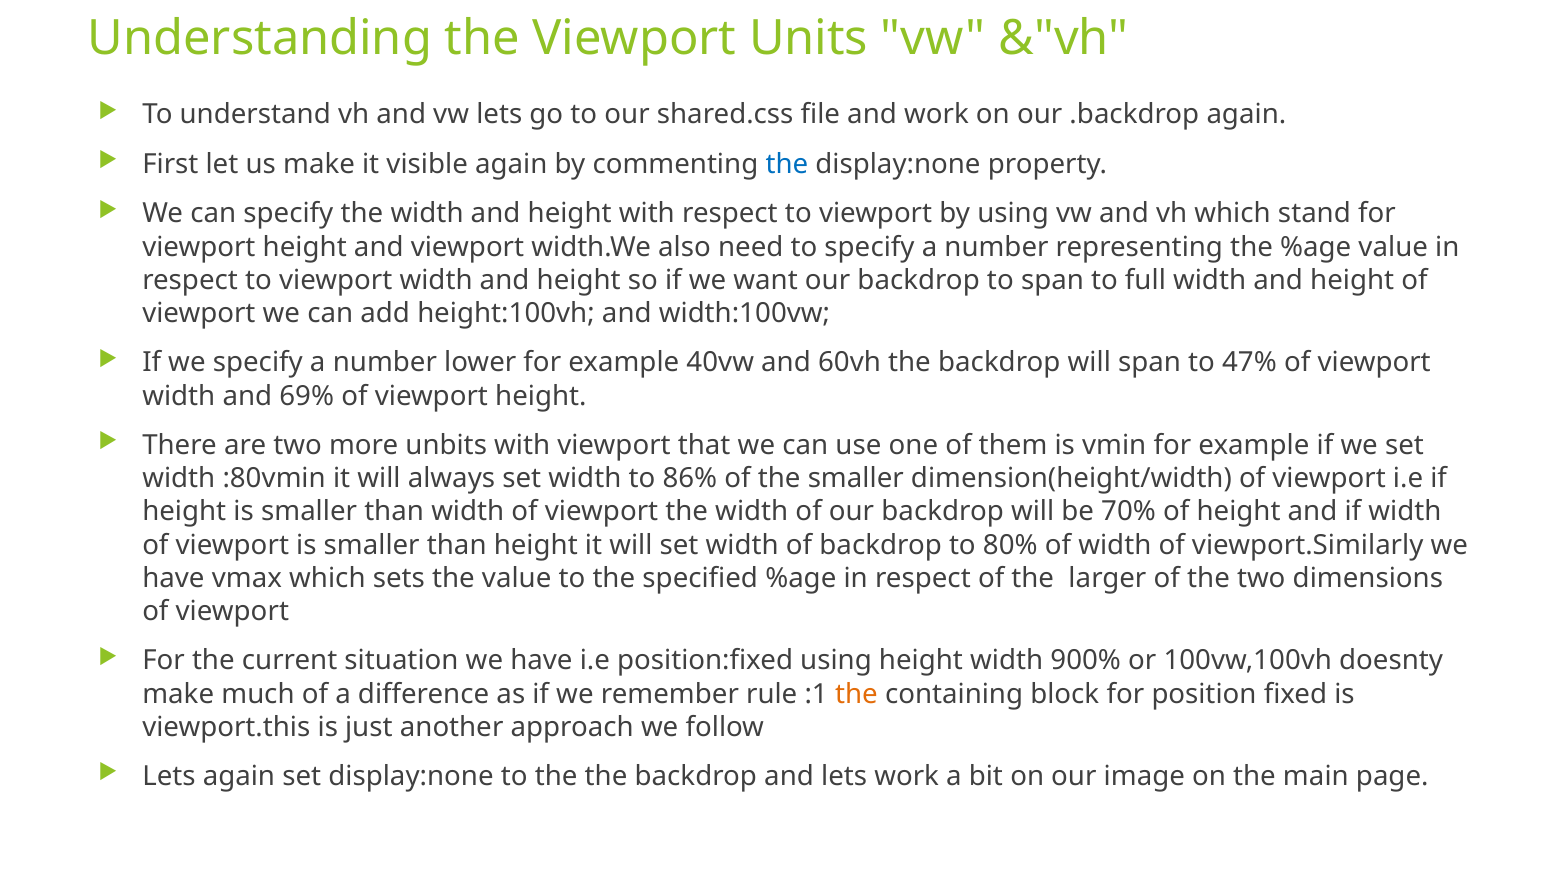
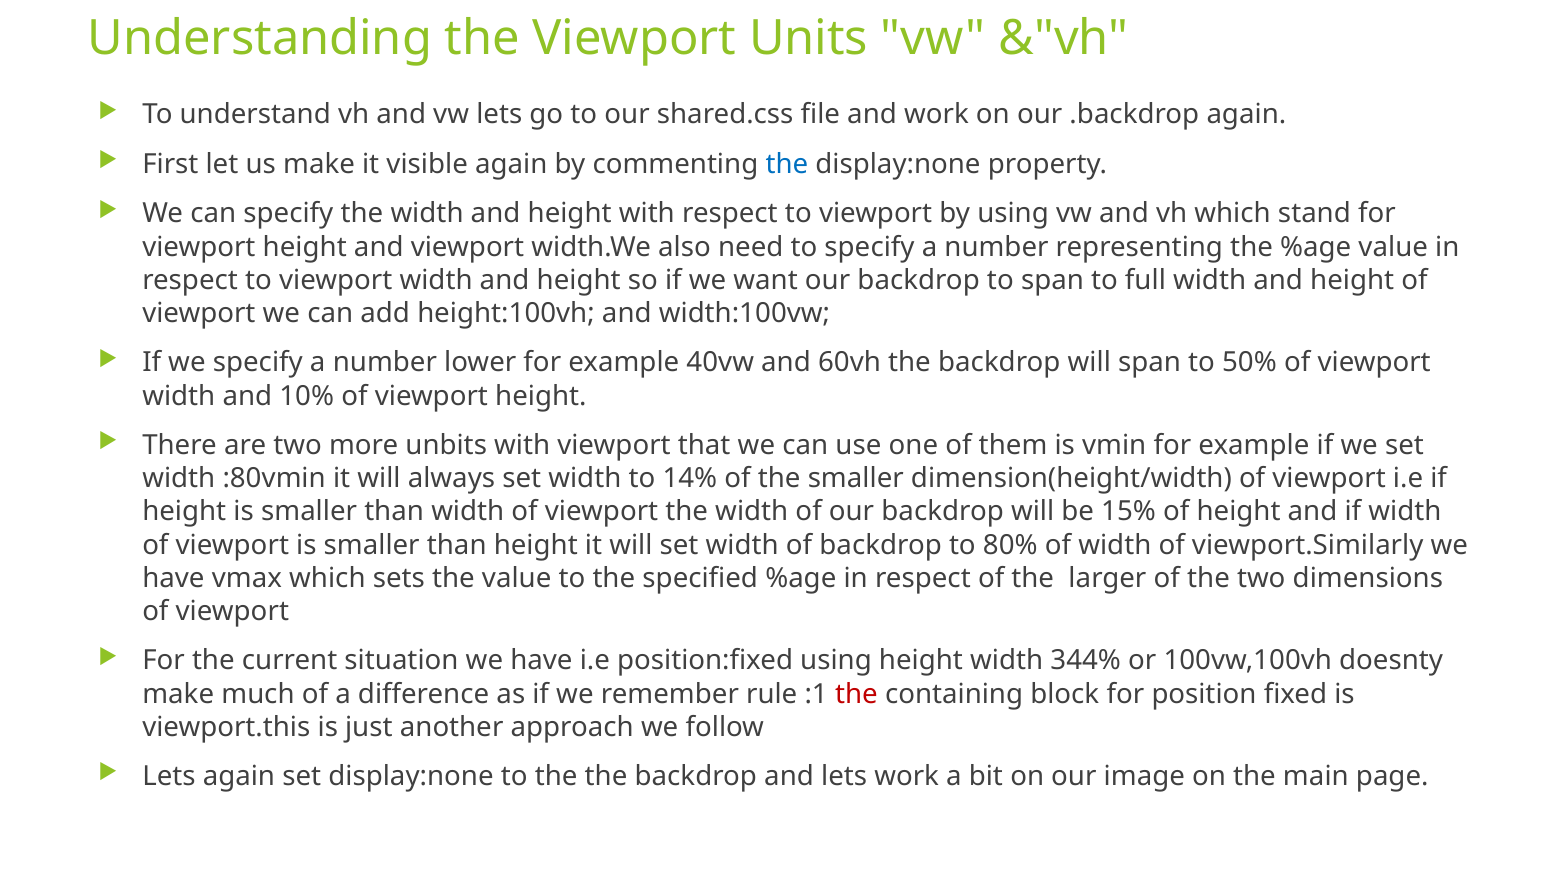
47%: 47% -> 50%
69%: 69% -> 10%
86%: 86% -> 14%
70%: 70% -> 15%
900%: 900% -> 344%
the at (856, 694) colour: orange -> red
